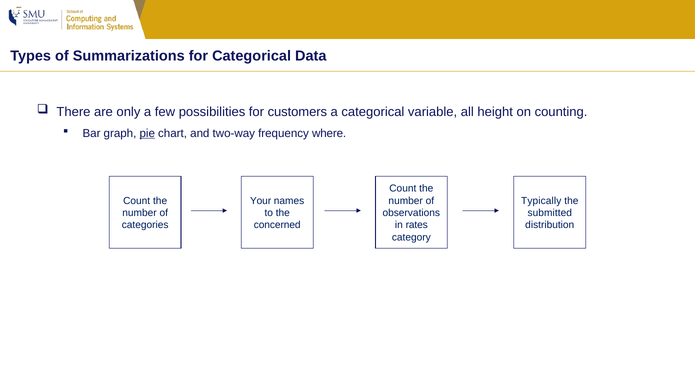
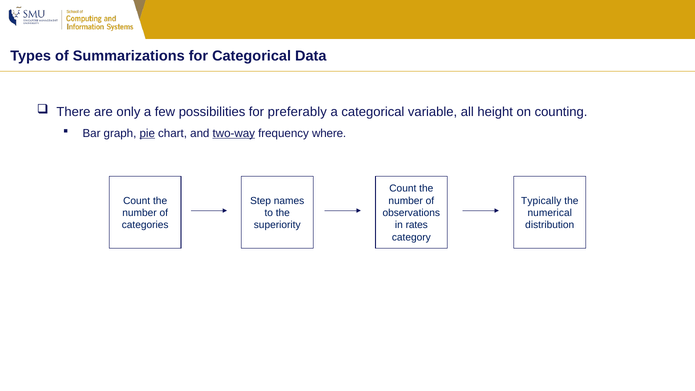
customers: customers -> preferably
two-way underline: none -> present
Your: Your -> Step
submitted: submitted -> numerical
concerned: concerned -> superiority
